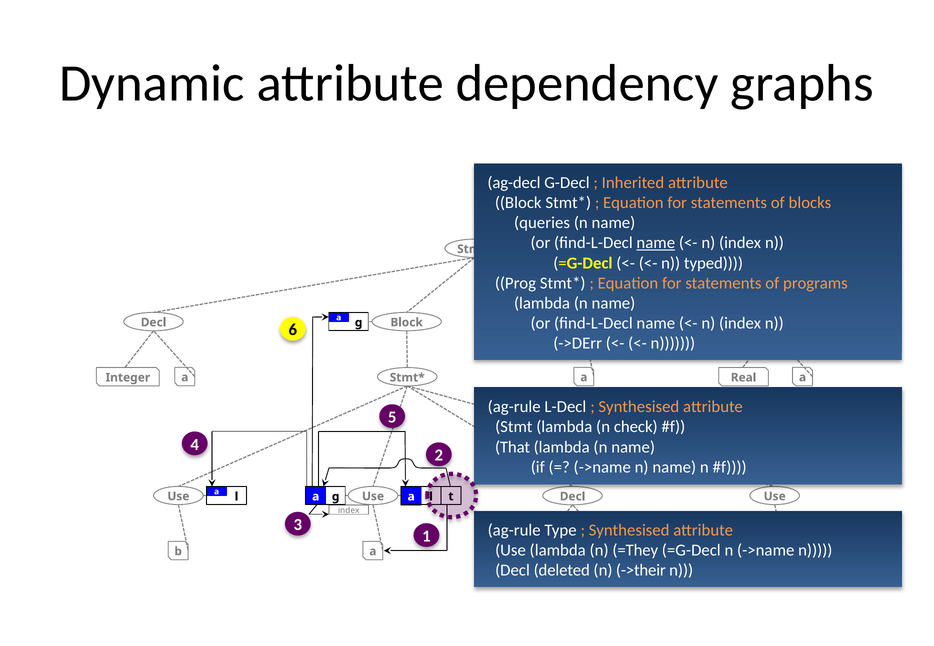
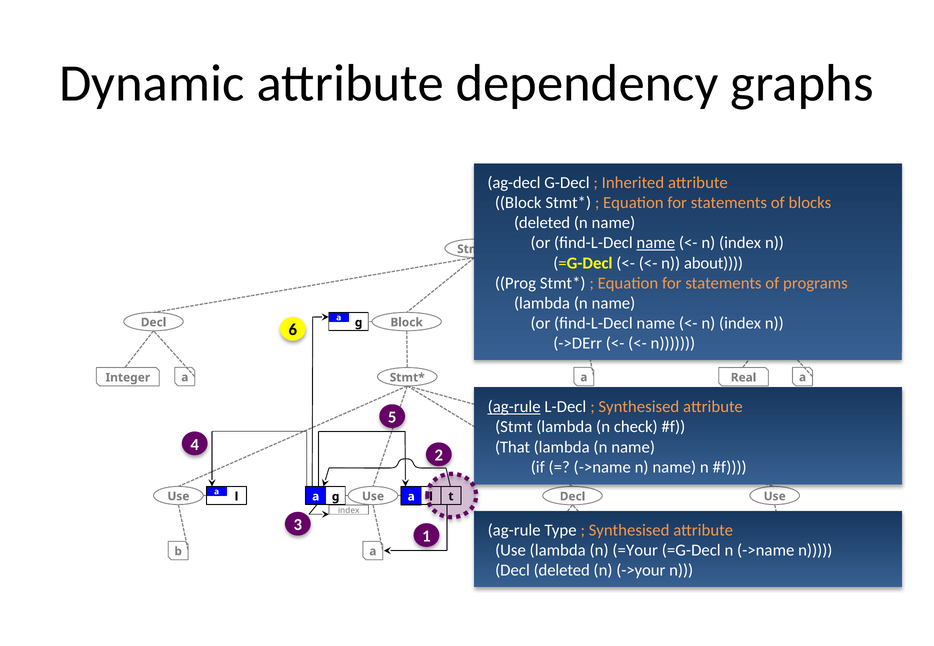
queries at (542, 223): queries -> deleted
typed: typed -> about
ag-rule at (514, 407) underline: none -> present
=They: =They -> =Your
->their: ->their -> ->your
